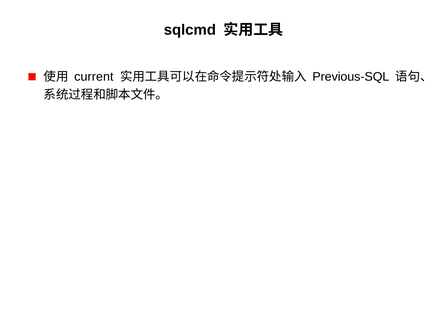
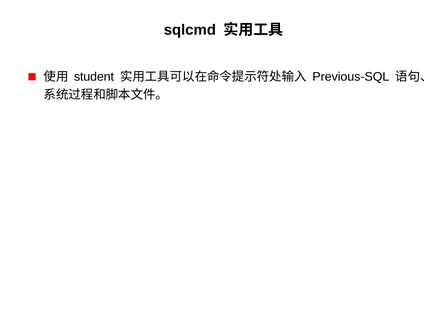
current: current -> student
